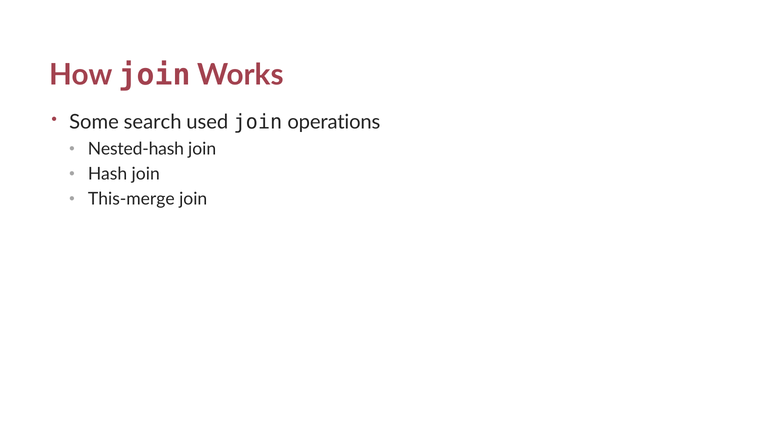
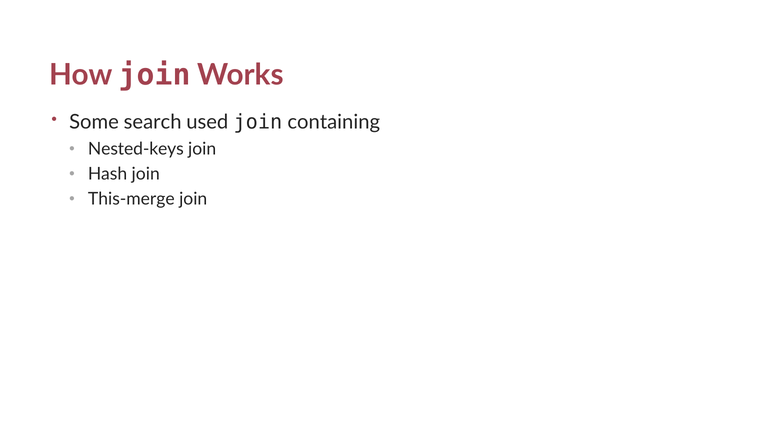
operations: operations -> containing
Nested-hash: Nested-hash -> Nested-keys
